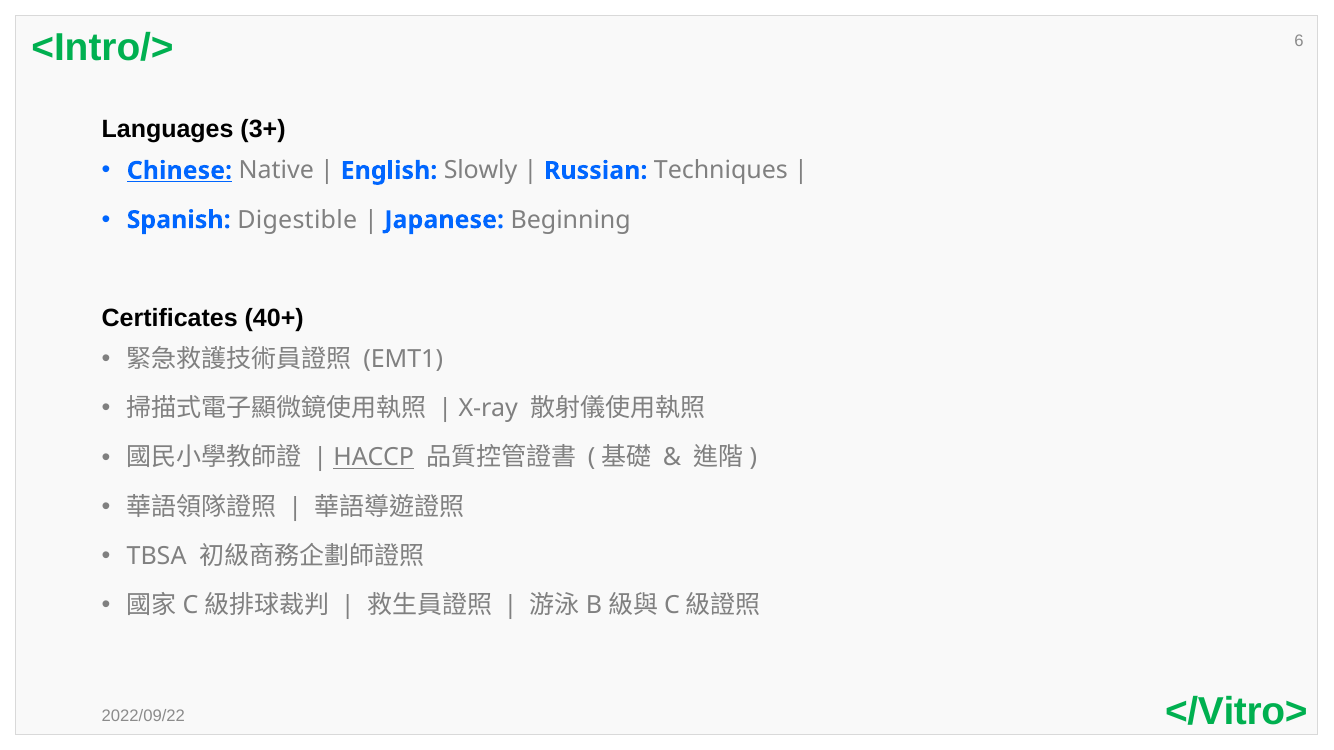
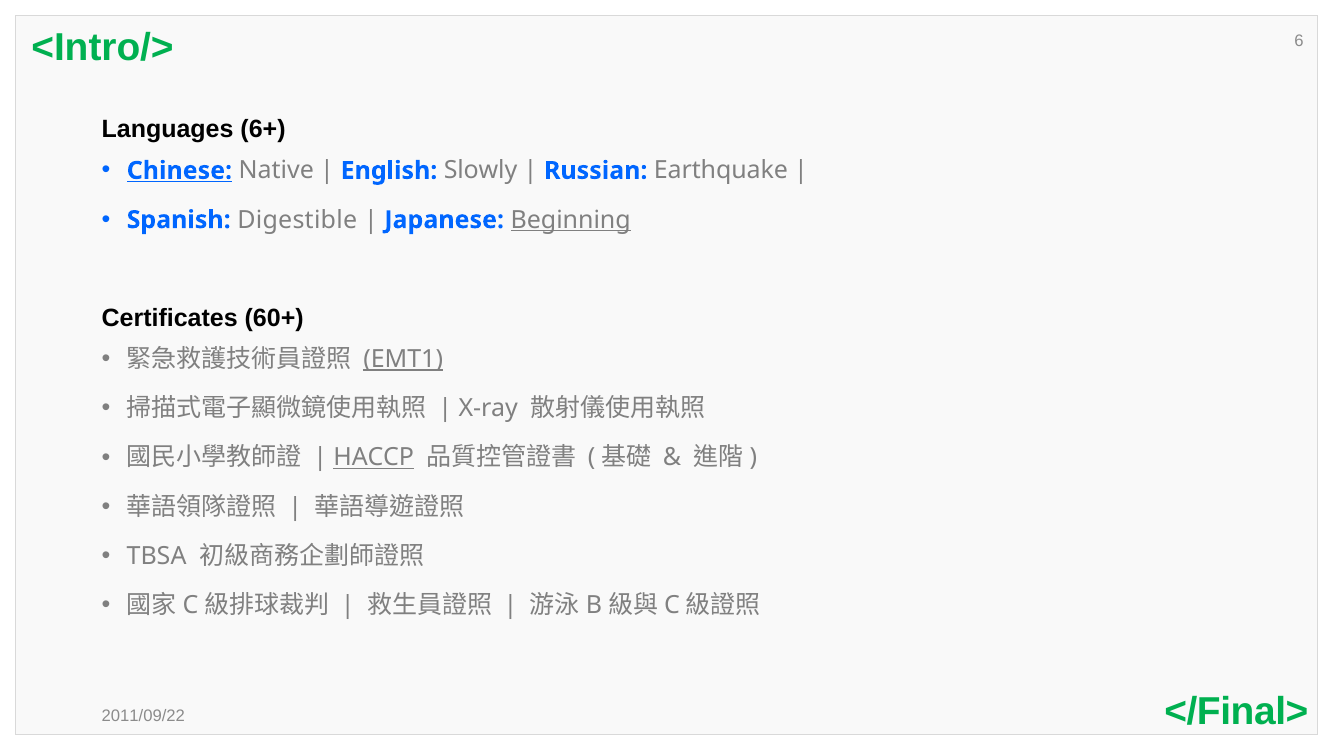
3+: 3+ -> 6+
Techniques: Techniques -> Earthquake
Beginning underline: none -> present
40+: 40+ -> 60+
EMT1 underline: none -> present
</Vitro>: </Vitro> -> </Final>
2022/09/22: 2022/09/22 -> 2011/09/22
